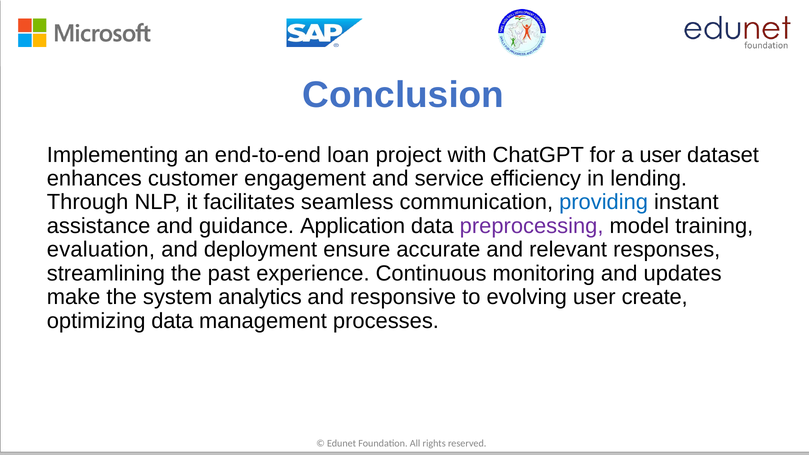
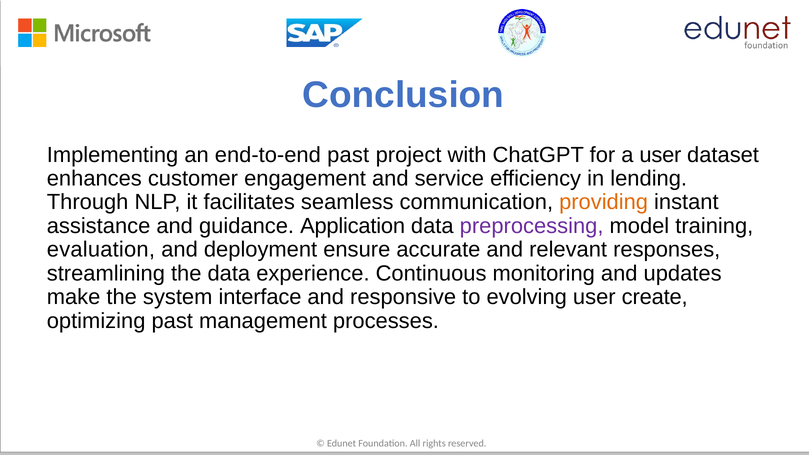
end-to-end loan: loan -> past
providing colour: blue -> orange
the past: past -> data
analytics: analytics -> interface
optimizing data: data -> past
